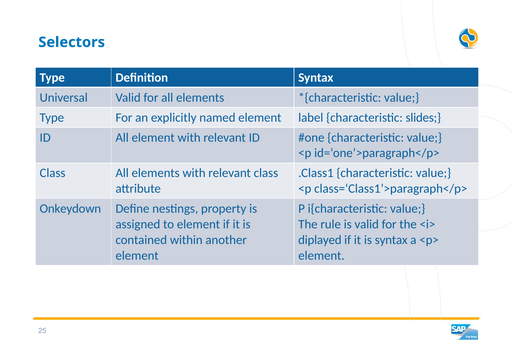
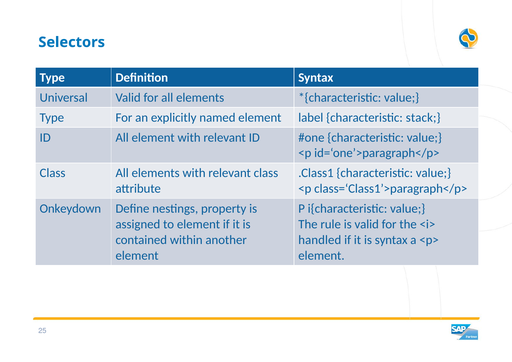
slides: slides -> stack
diplayed: diplayed -> handled
